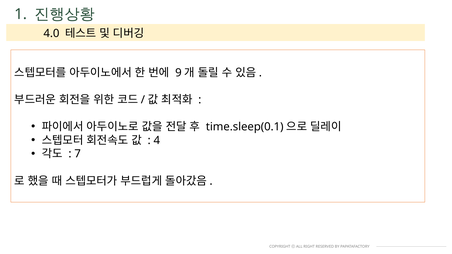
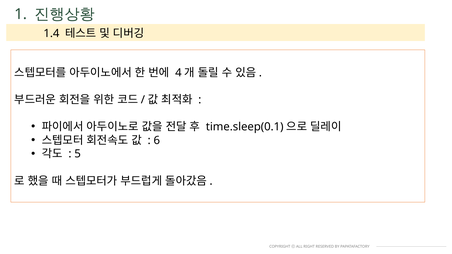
4.0: 4.0 -> 1.4
9: 9 -> 4
4: 4 -> 6
7: 7 -> 5
